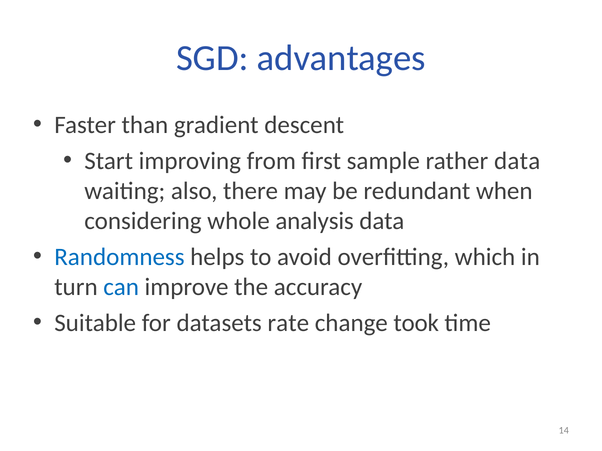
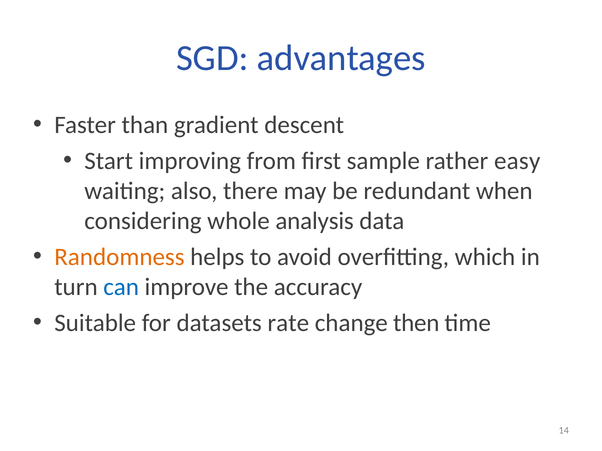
rather data: data -> easy
Randomness colour: blue -> orange
took: took -> then
